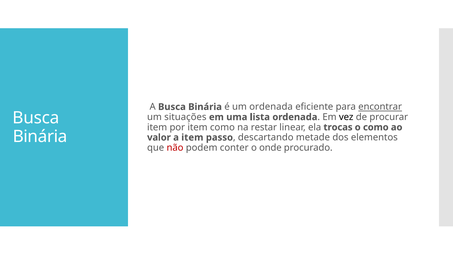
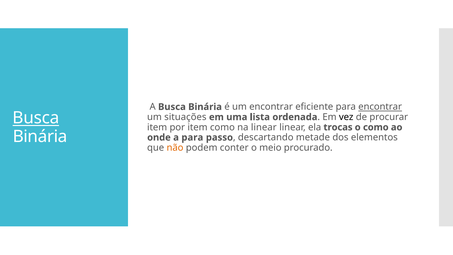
um ordenada: ordenada -> encontrar
Busca at (36, 118) underline: none -> present
na restar: restar -> linear
valor: valor -> onde
a item: item -> para
não colour: red -> orange
onde: onde -> meio
